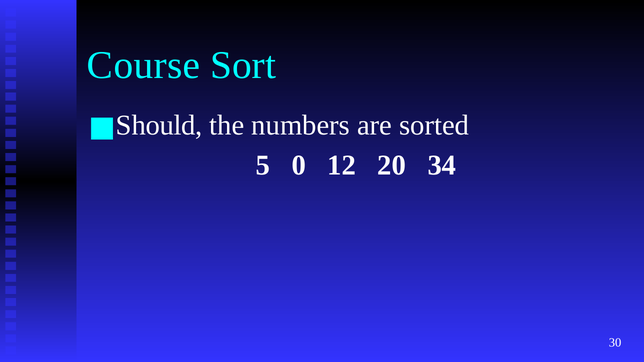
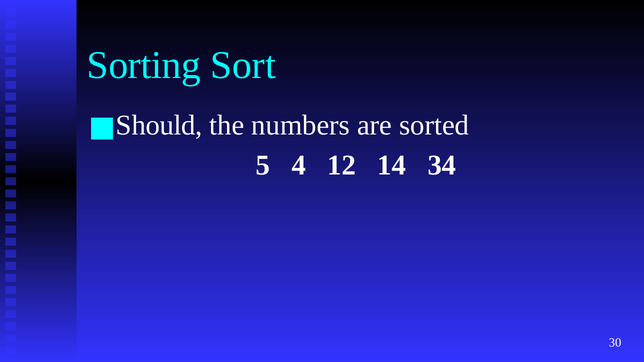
Course: Course -> Sorting
0: 0 -> 4
20: 20 -> 14
